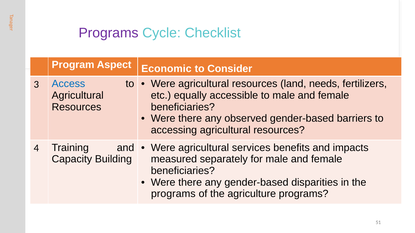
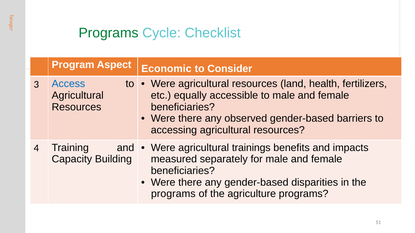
Programs at (108, 33) colour: purple -> green
needs: needs -> health
services: services -> trainings
